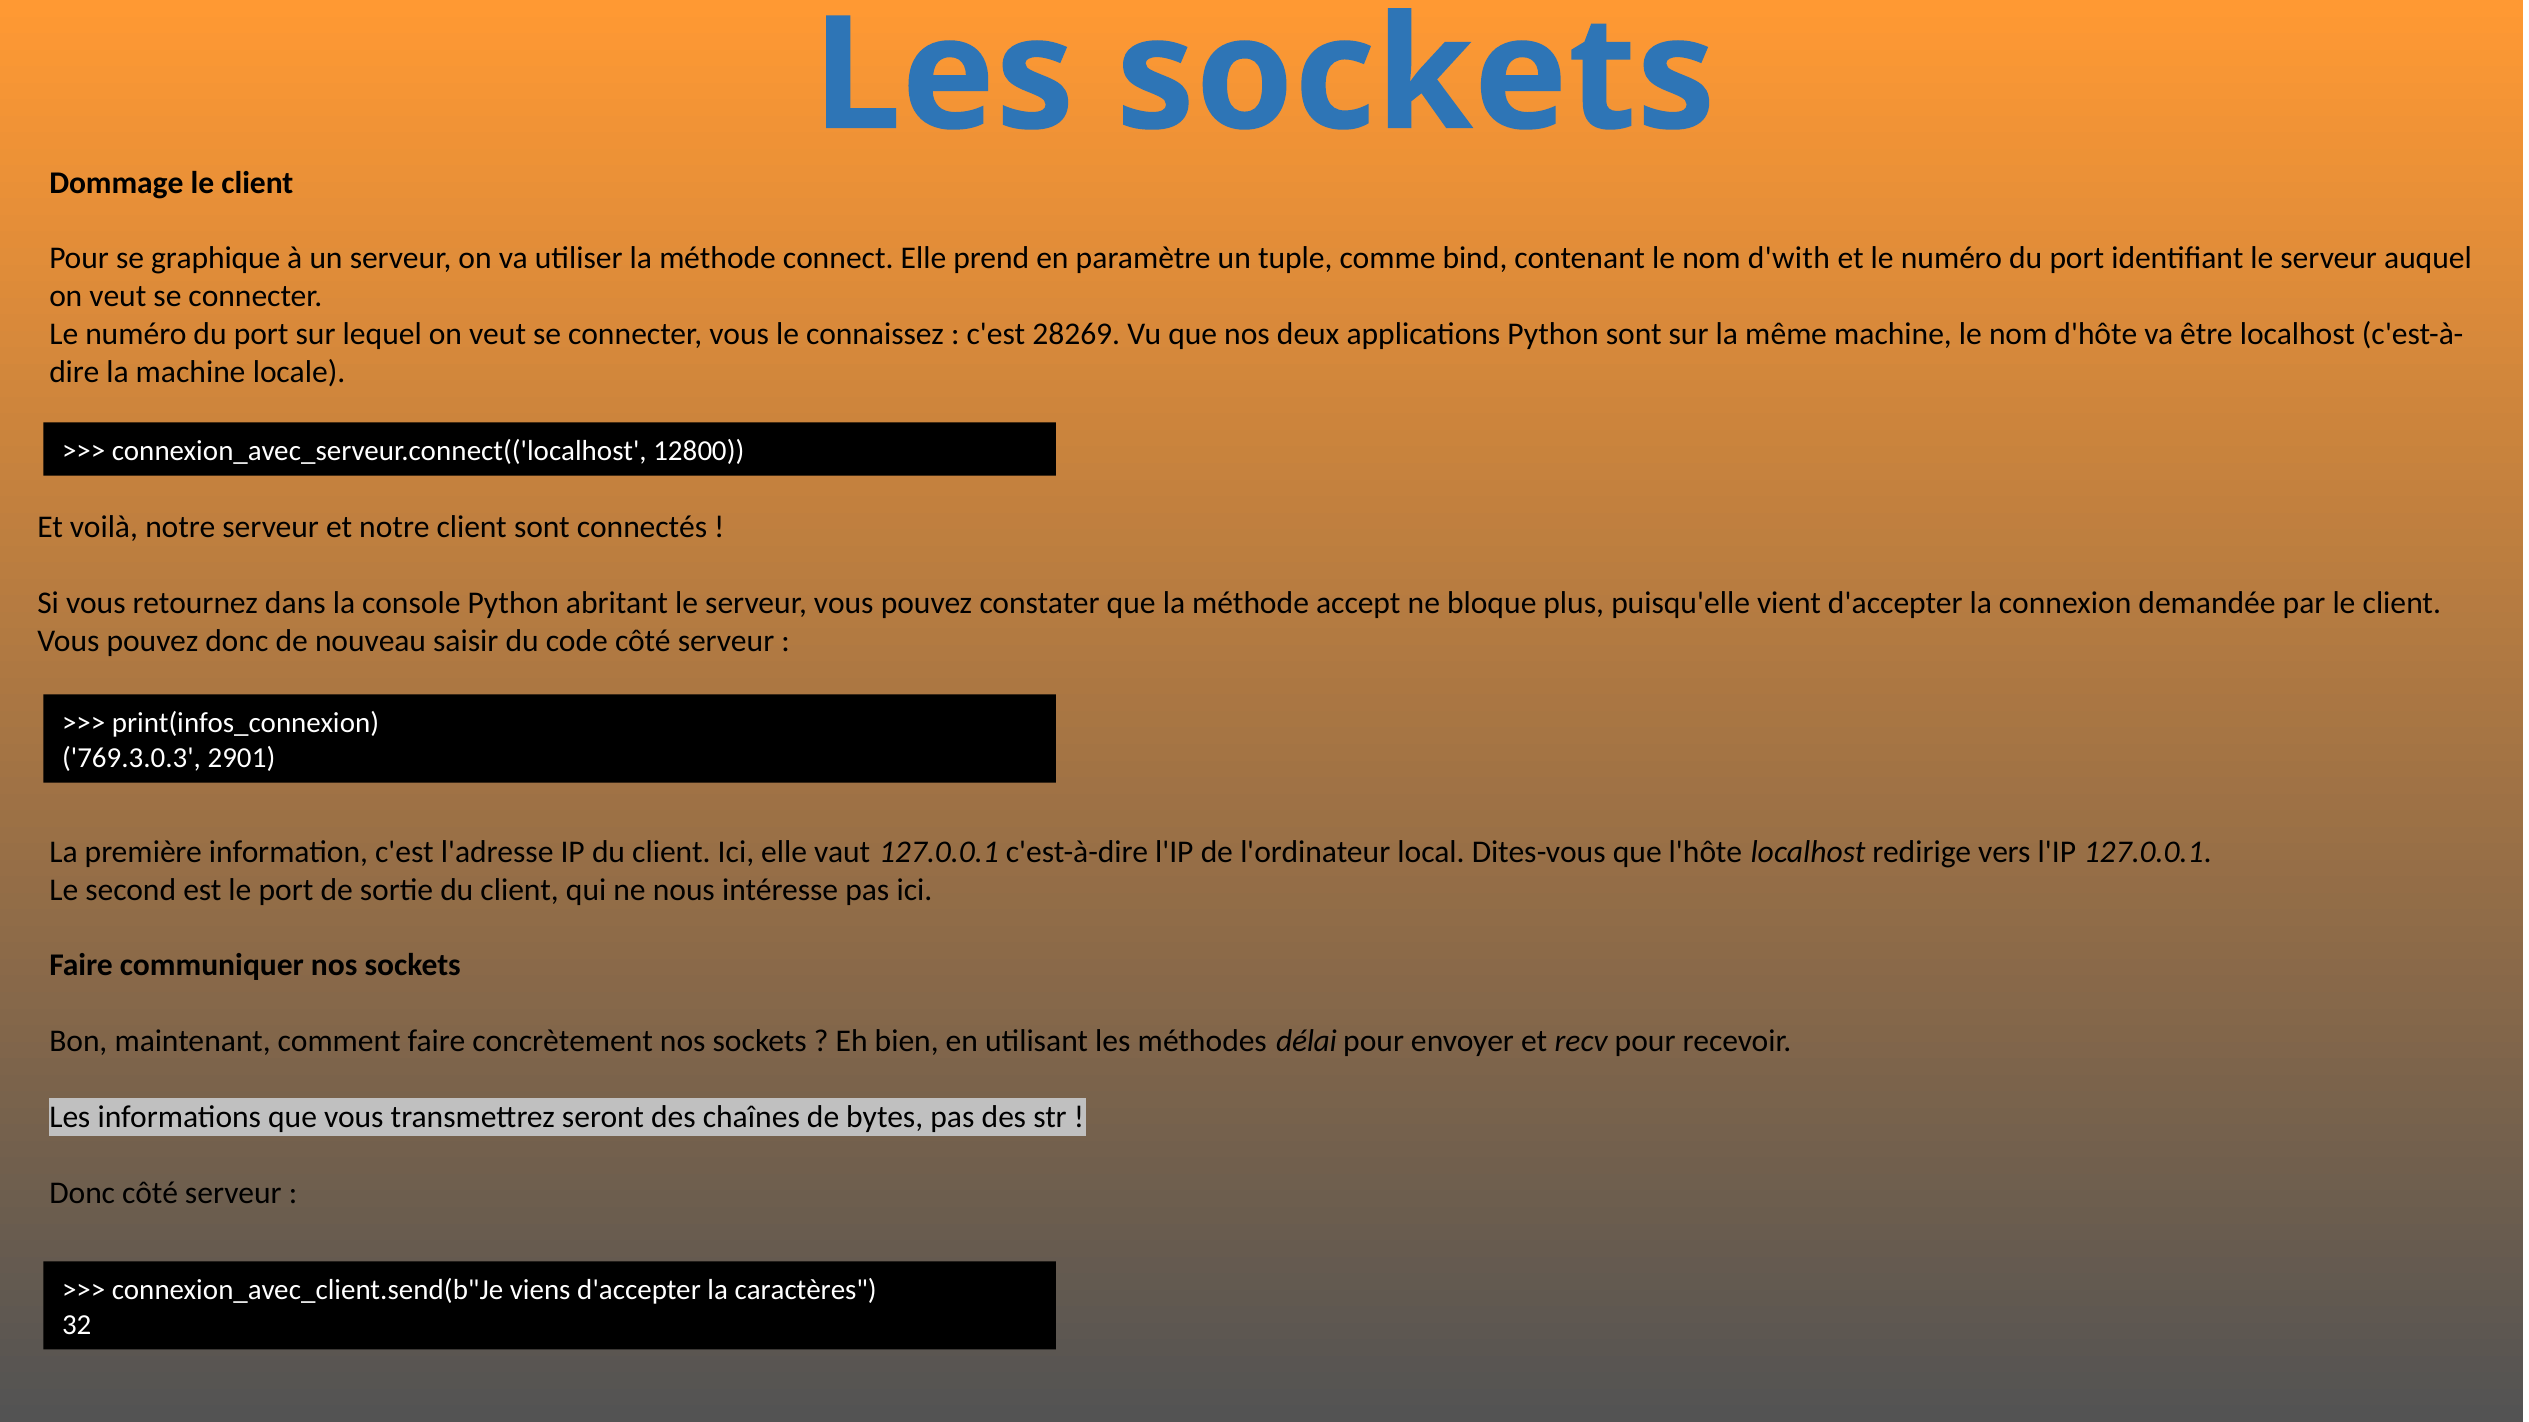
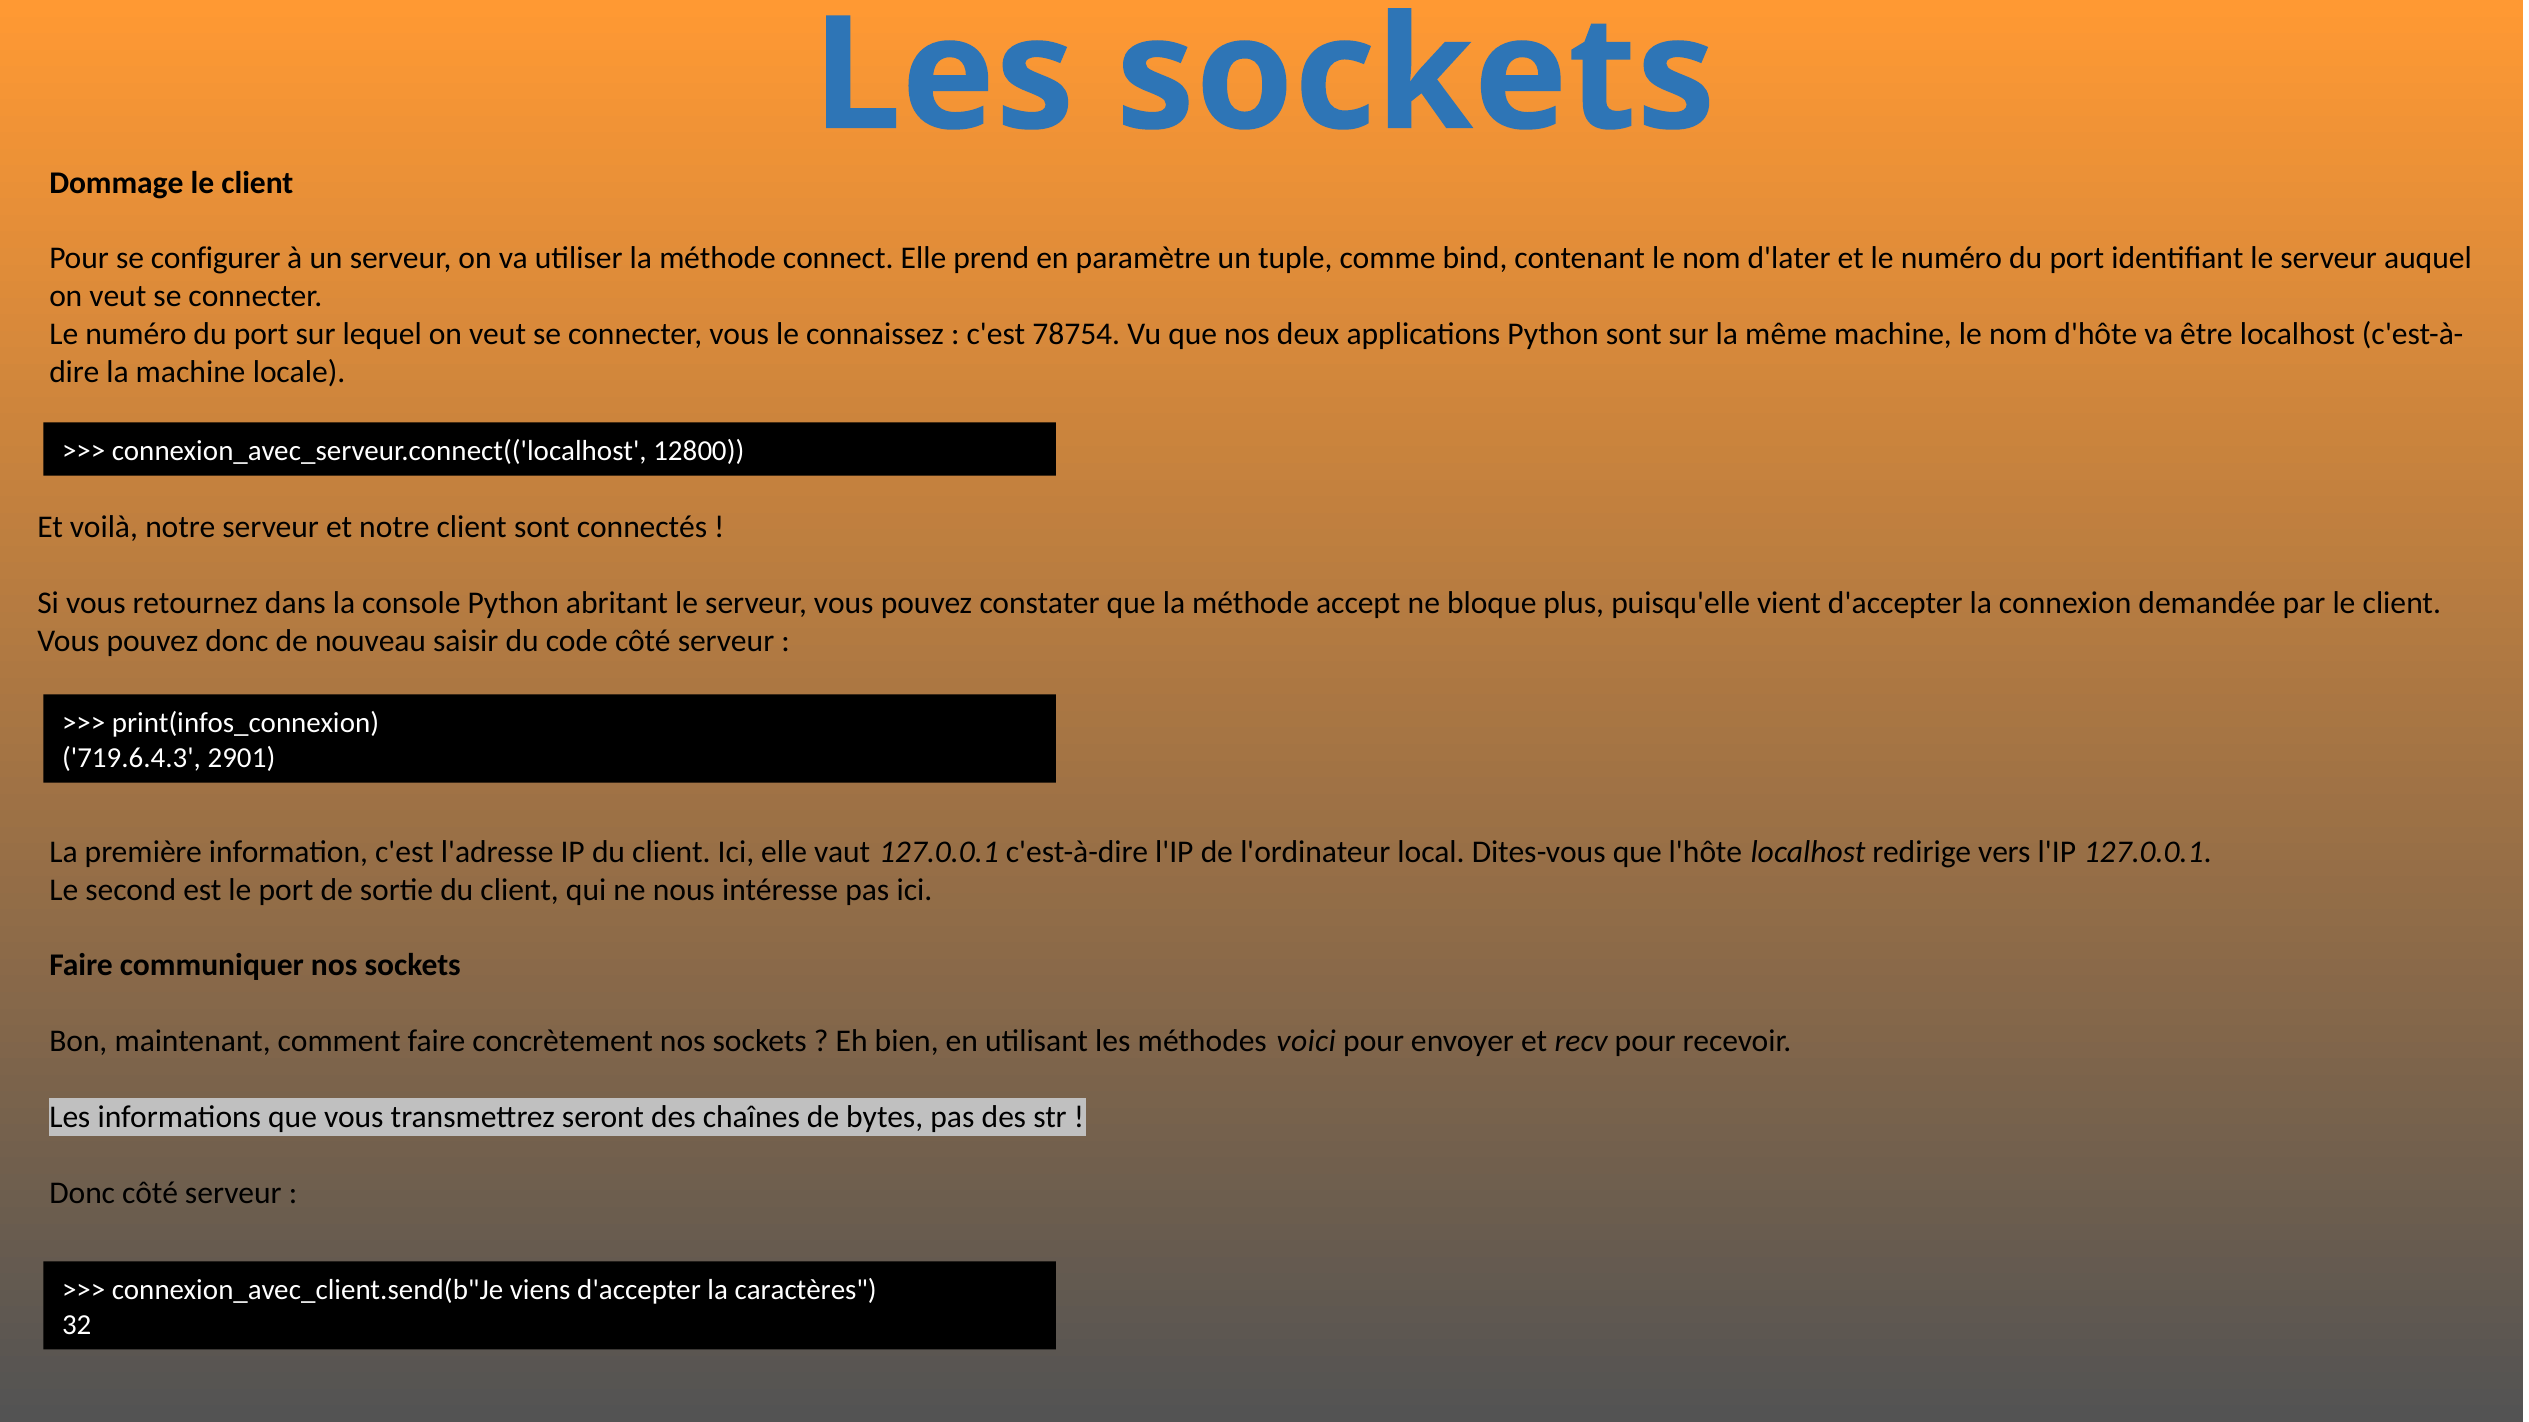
graphique: graphique -> configurer
d'with: d'with -> d'later
28269: 28269 -> 78754
769.3.0.3: 769.3.0.3 -> 719.6.4.3
délai: délai -> voici
